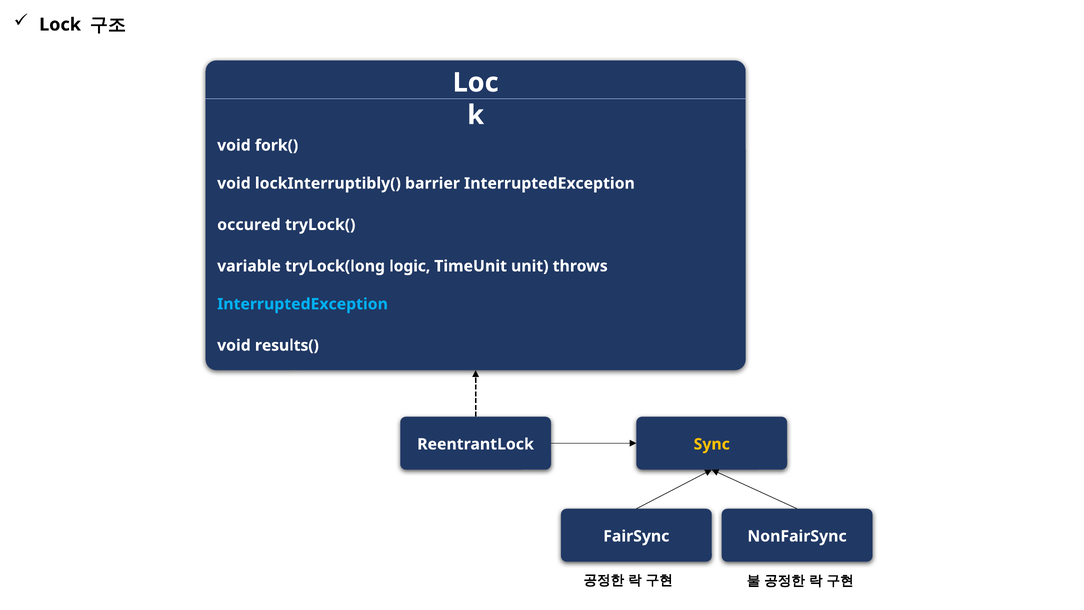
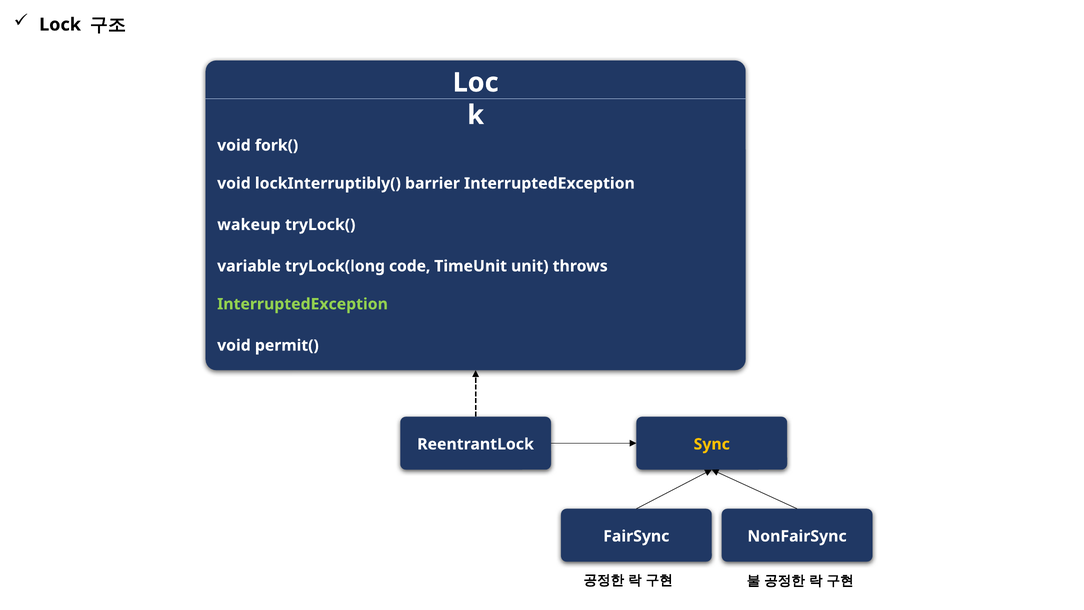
occured: occured -> wakeup
logic: logic -> code
InterruptedException at (303, 304) colour: light blue -> light green
results(: results( -> permit(
